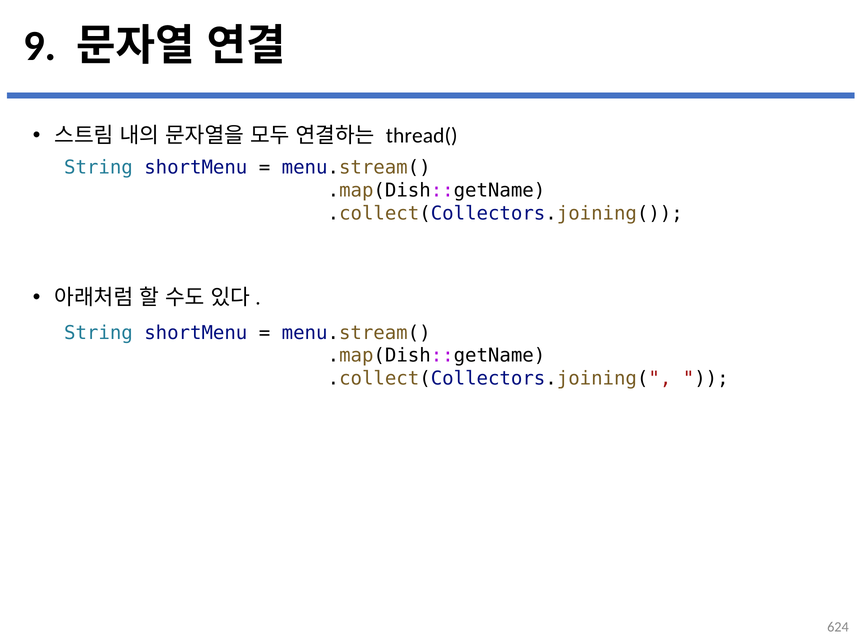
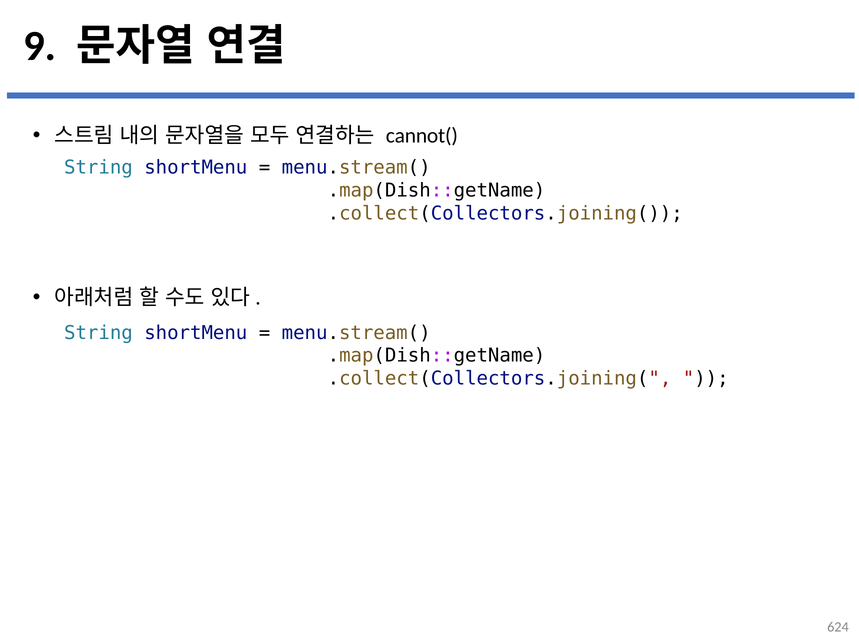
thread(: thread( -> cannot(
